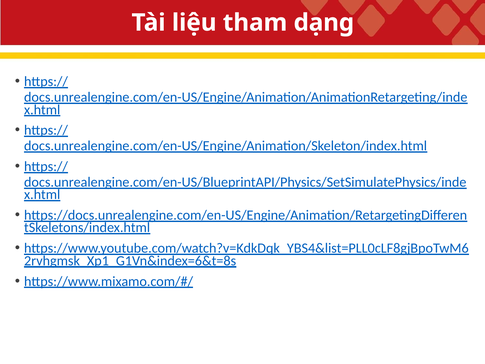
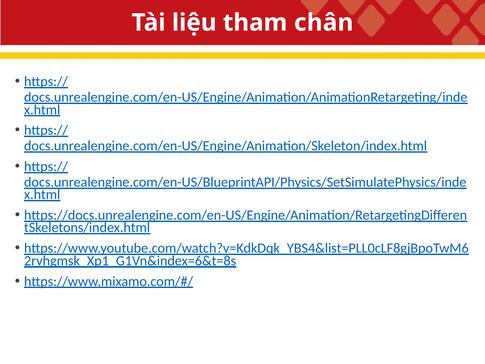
dạng: dạng -> chân
